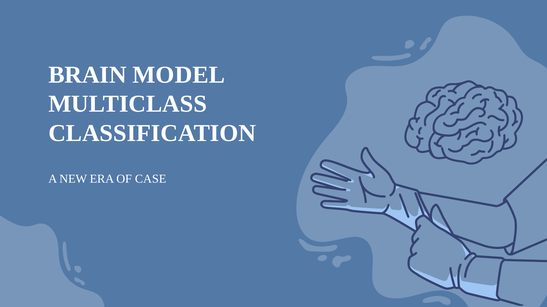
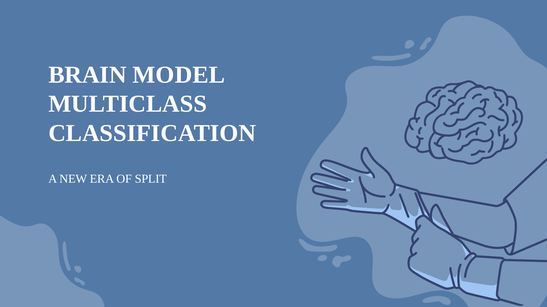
CASE: CASE -> SPLIT
